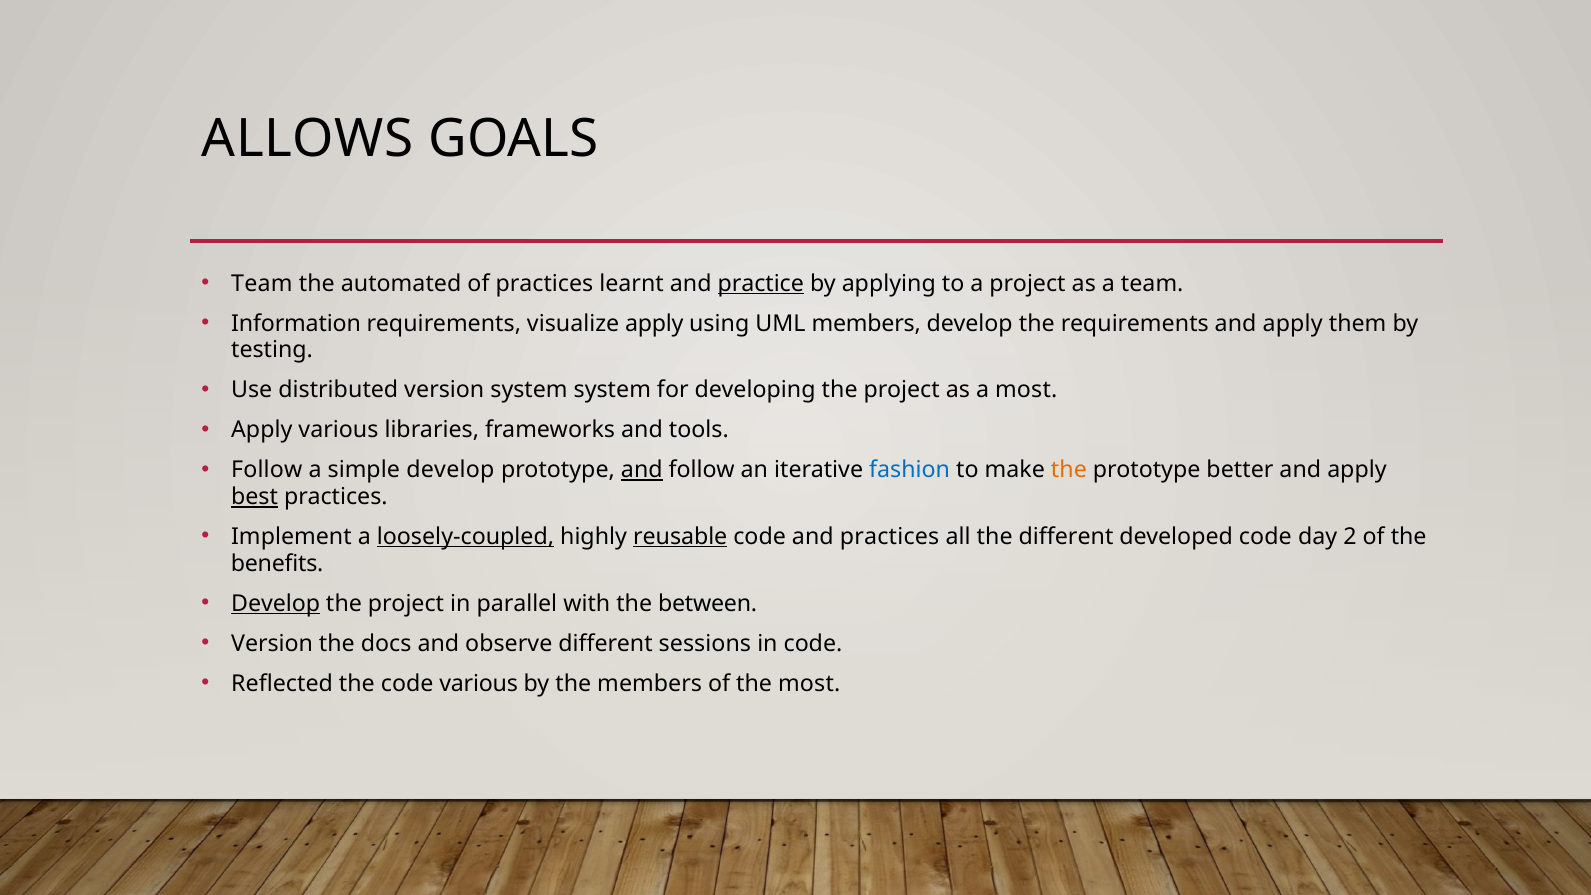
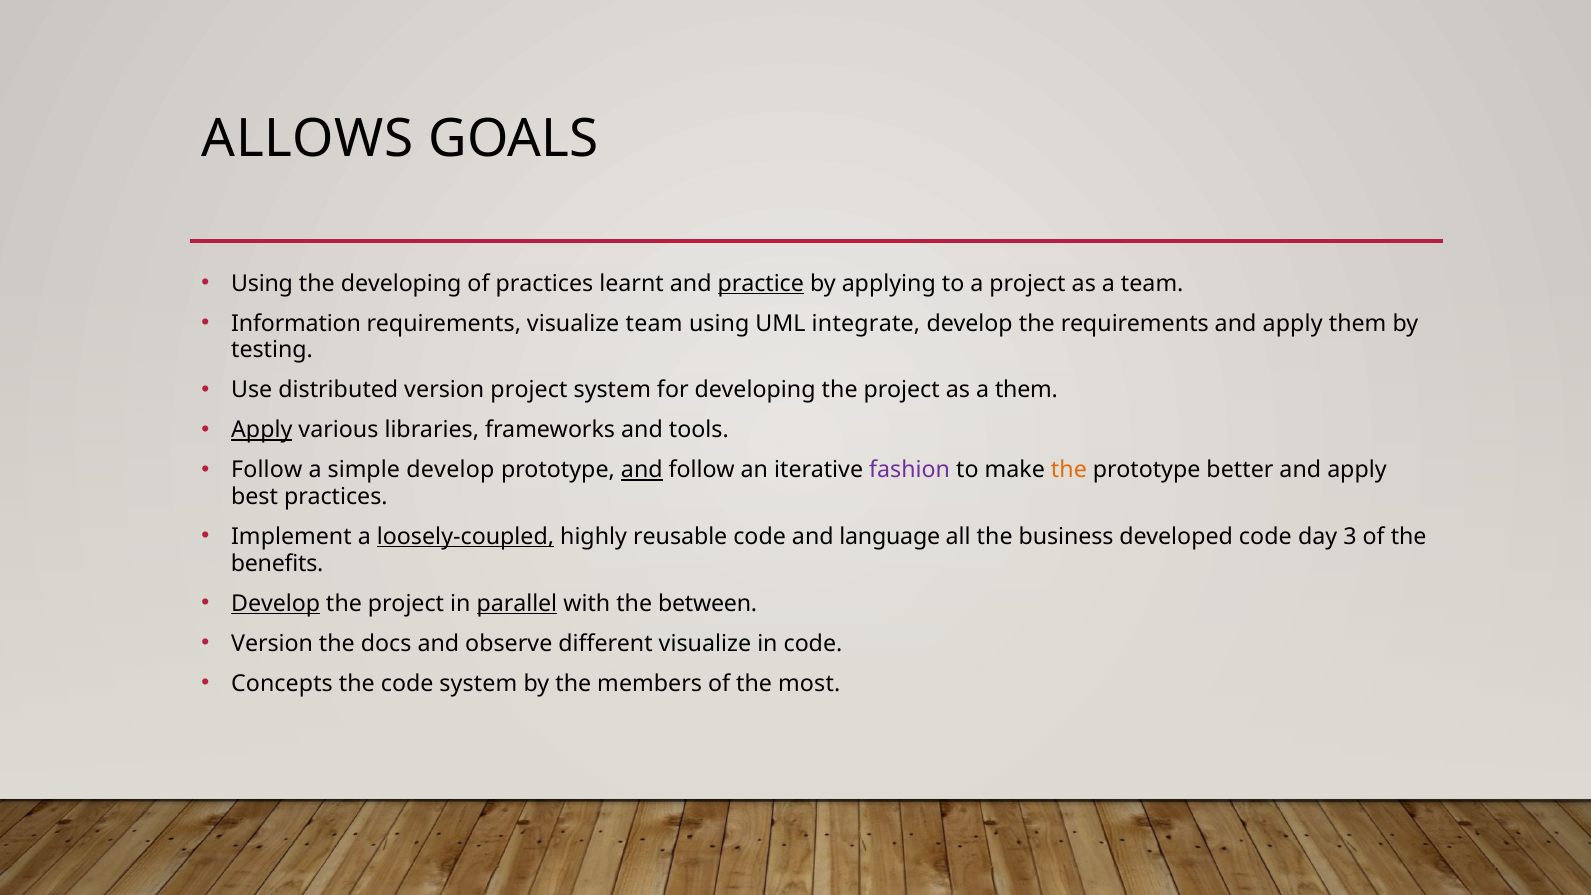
Team at (262, 283): Team -> Using
the automated: automated -> developing
visualize apply: apply -> team
UML members: members -> integrate
version system: system -> project
a most: most -> them
Apply at (262, 430) underline: none -> present
fashion colour: blue -> purple
best underline: present -> none
reusable underline: present -> none
and practices: practices -> language
the different: different -> business
2: 2 -> 3
parallel underline: none -> present
different sessions: sessions -> visualize
Reflected: Reflected -> Concepts
code various: various -> system
